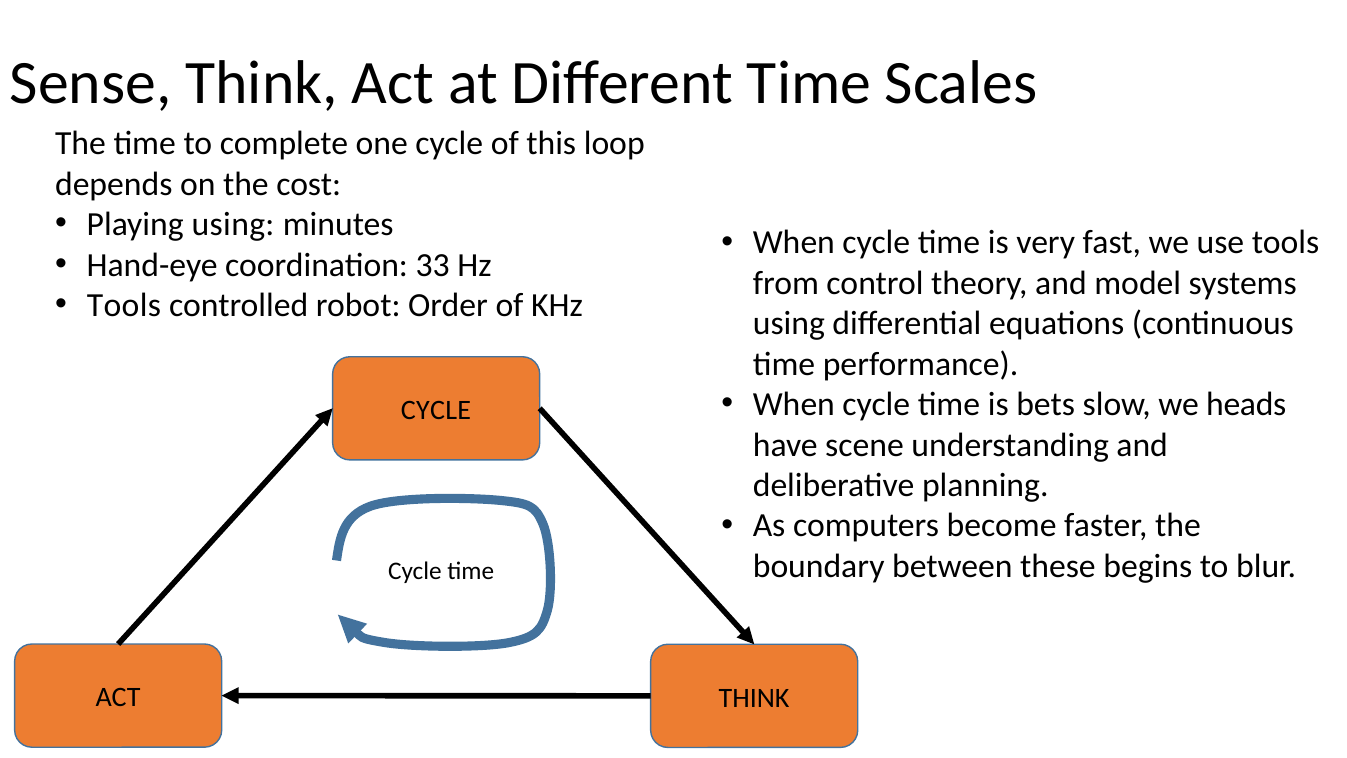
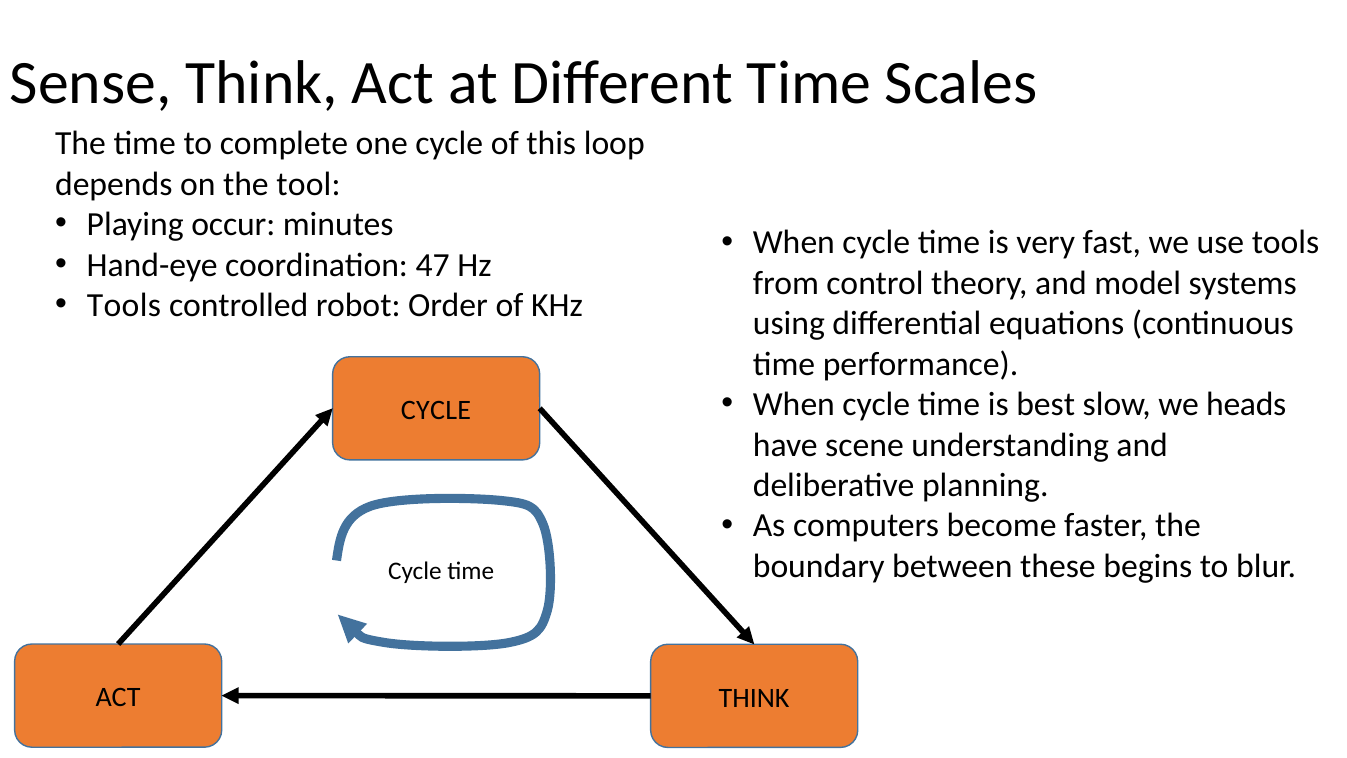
cost: cost -> tool
Playing using: using -> occur
33: 33 -> 47
bets: bets -> best
